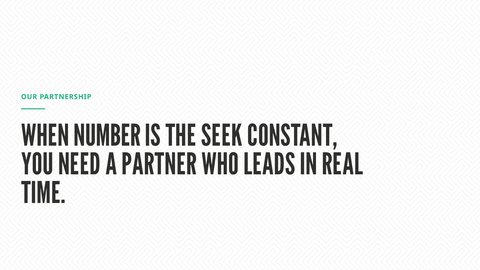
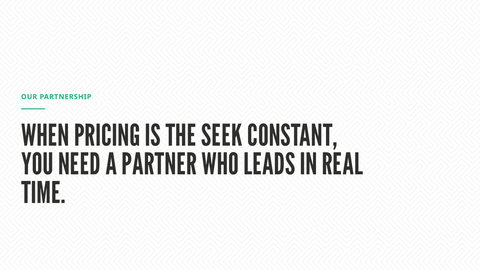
NUMBER: NUMBER -> PRICING
